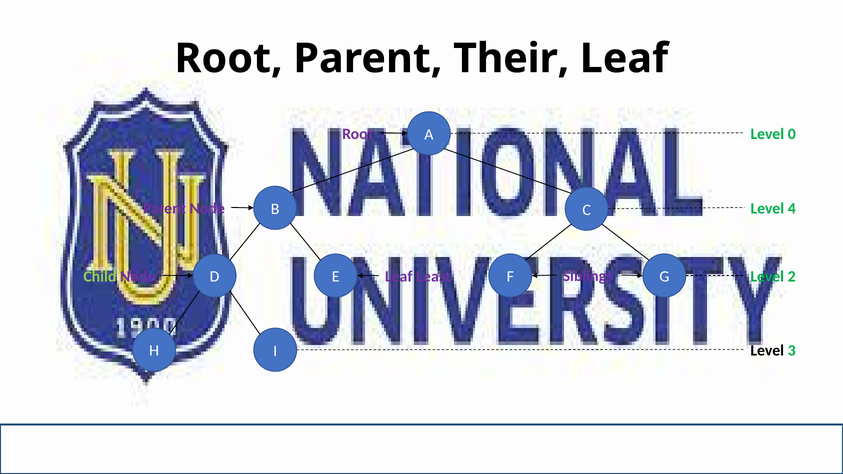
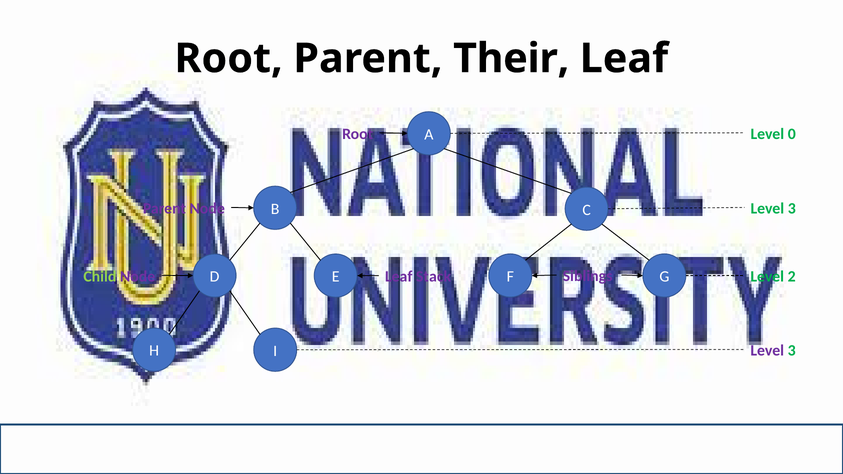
4 at (792, 209): 4 -> 3
Least: Least -> Stack
Level at (767, 351) colour: black -> purple
